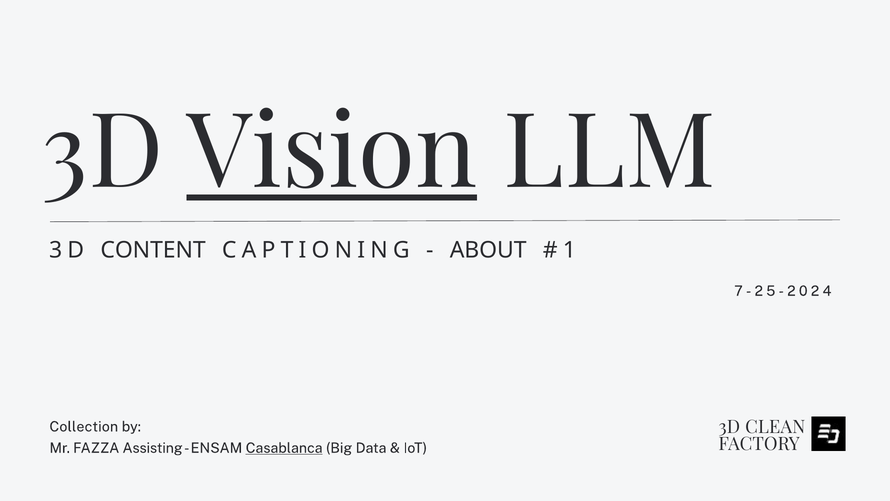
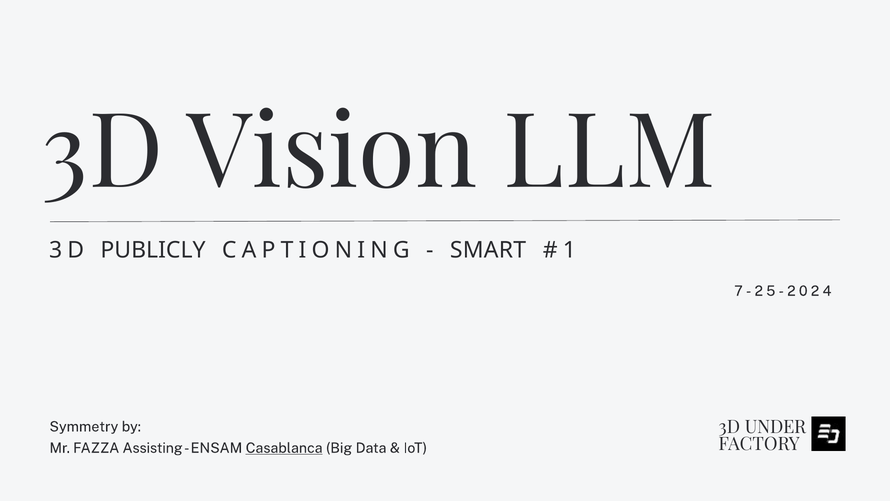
Vision underline: present -> none
CONTENT: CONTENT -> PUBLICLY
ABOUT: ABOUT -> SMART
CLEAN: CLEAN -> UNDER
Collection: Collection -> Symmetry
